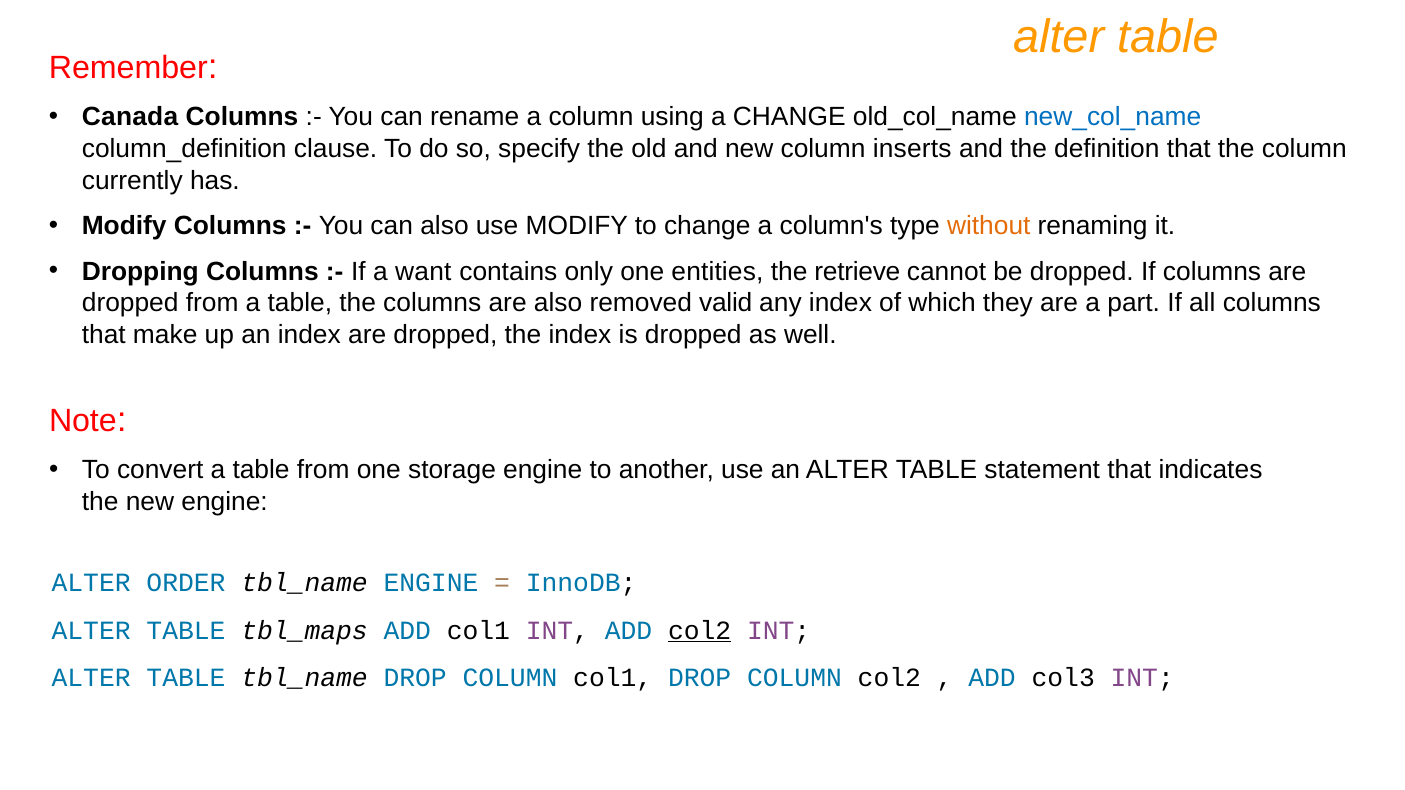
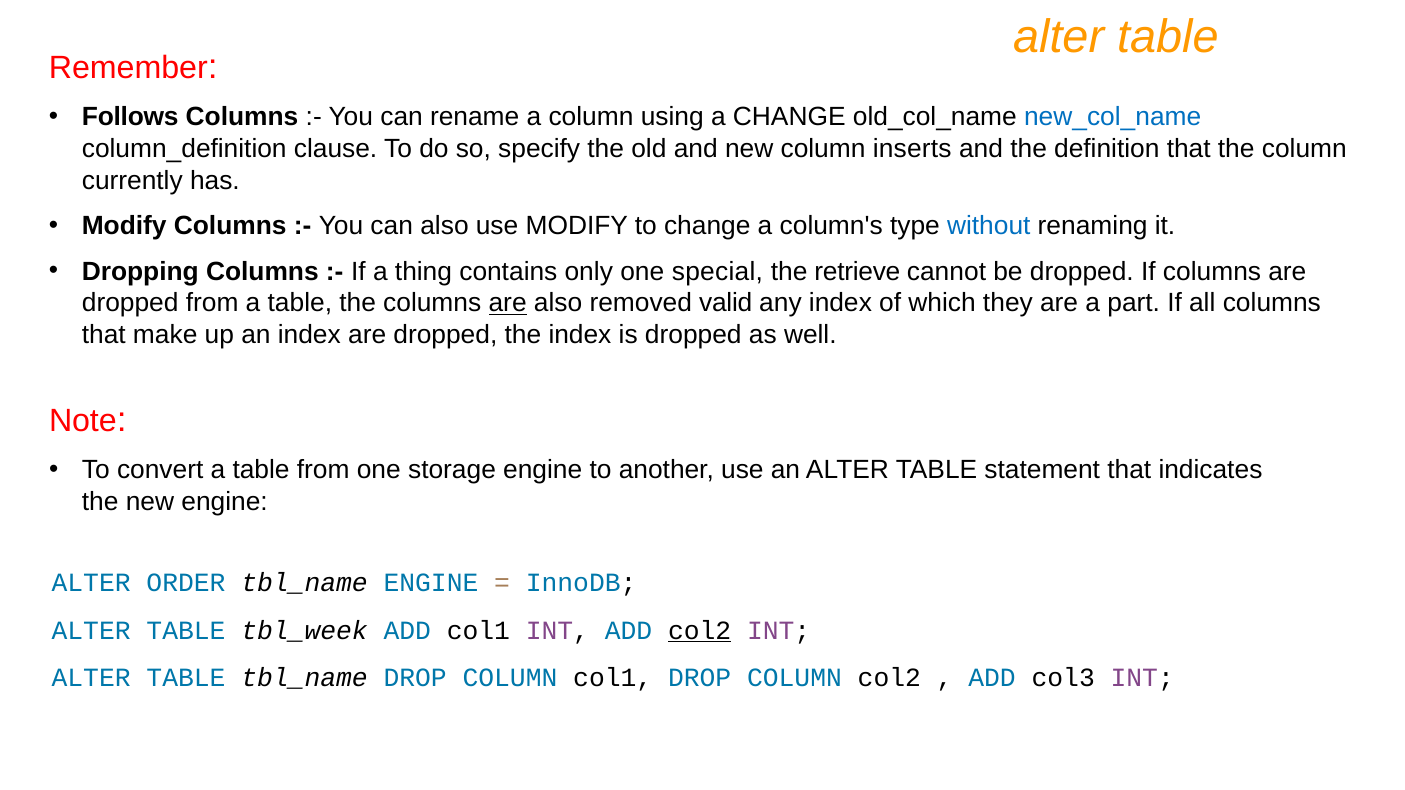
Canada: Canada -> Follows
without colour: orange -> blue
want: want -> thing
entities: entities -> special
are at (508, 303) underline: none -> present
tbl_maps: tbl_maps -> tbl_week
